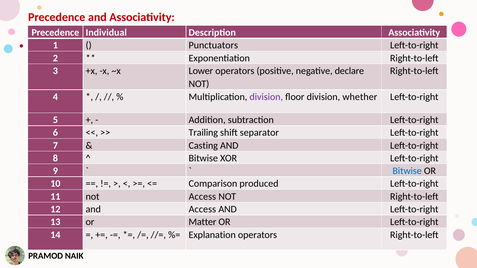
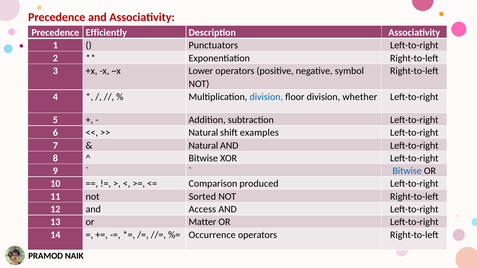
Individual: Individual -> Efficiently
declare: declare -> symbol
division at (266, 97) colour: purple -> blue
Trailing at (203, 133): Trailing -> Natural
separator: separator -> examples
Casting at (203, 146): Casting -> Natural
not Access: Access -> Sorted
Explanation: Explanation -> Occurrence
